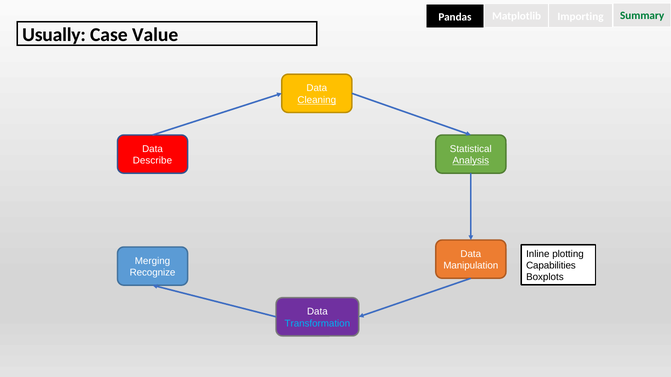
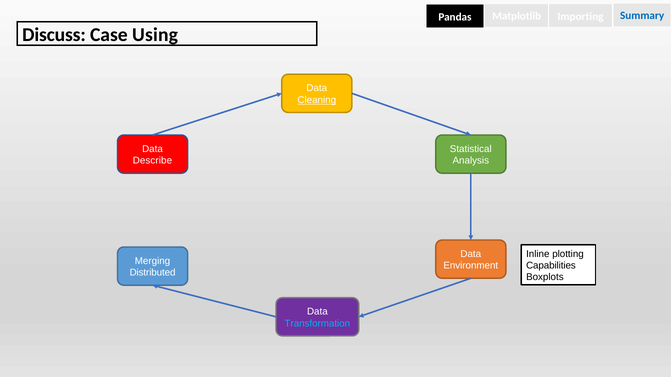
Summary colour: green -> blue
Usually: Usually -> Discuss
Value: Value -> Using
Analysis underline: present -> none
Manipulation: Manipulation -> Environment
Recognize: Recognize -> Distributed
